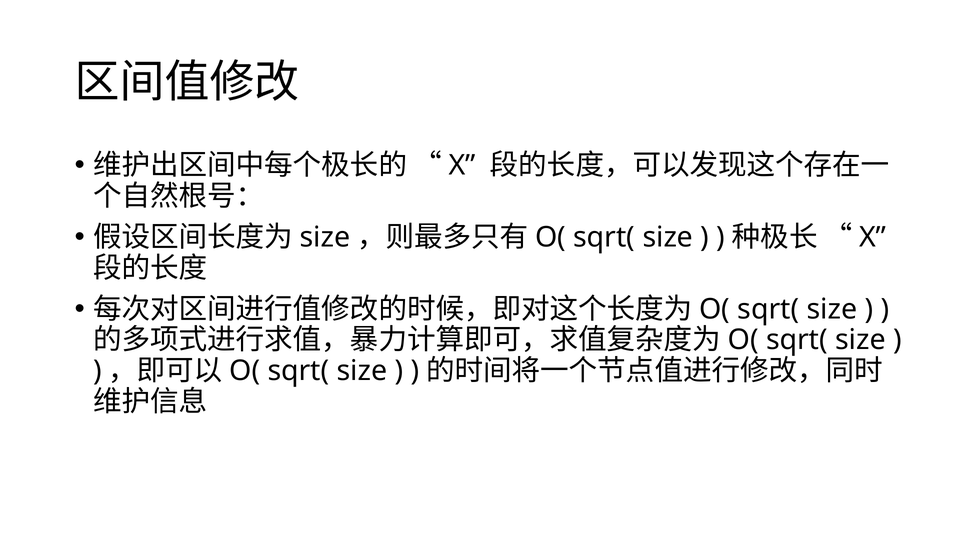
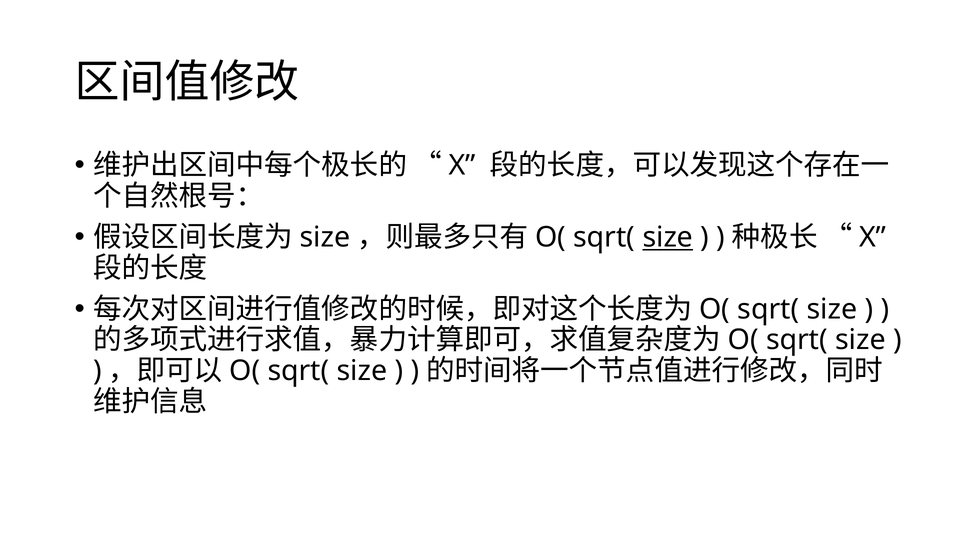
size at (668, 237) underline: none -> present
